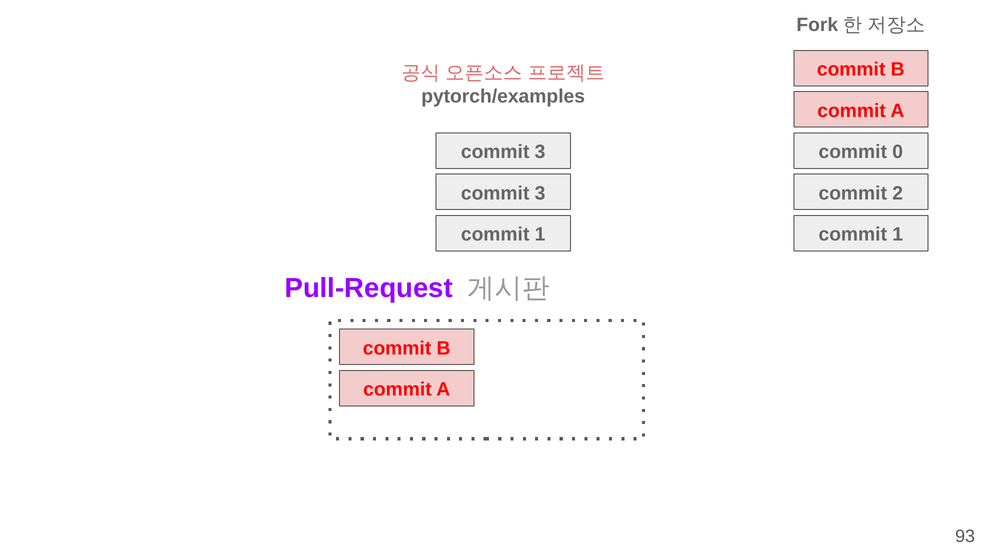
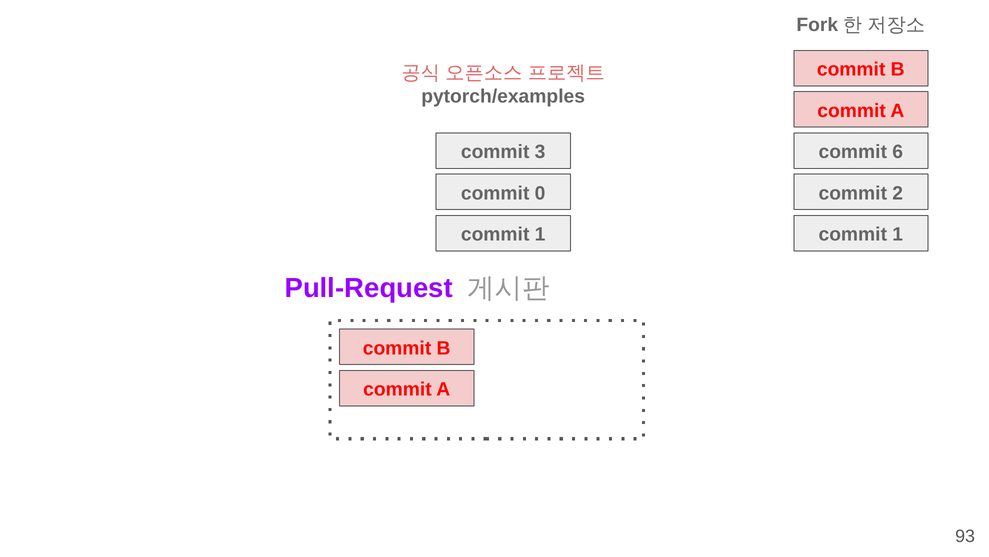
0: 0 -> 6
3 at (540, 193): 3 -> 0
